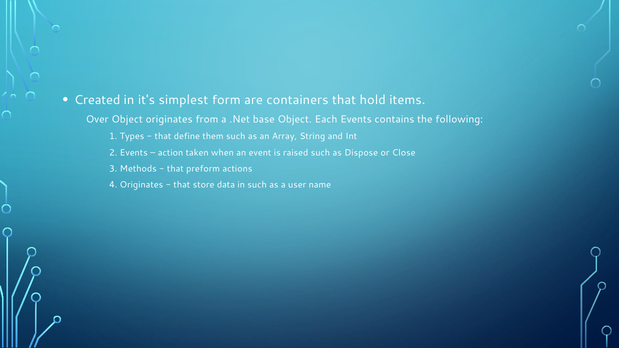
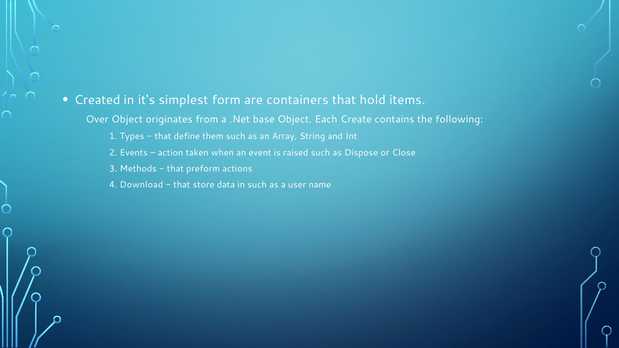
Each Events: Events -> Create
4 Originates: Originates -> Download
